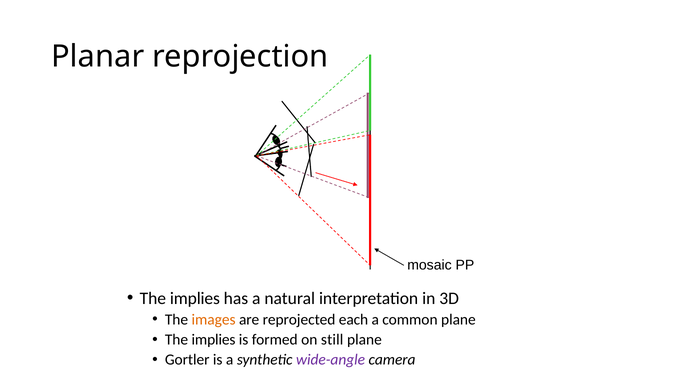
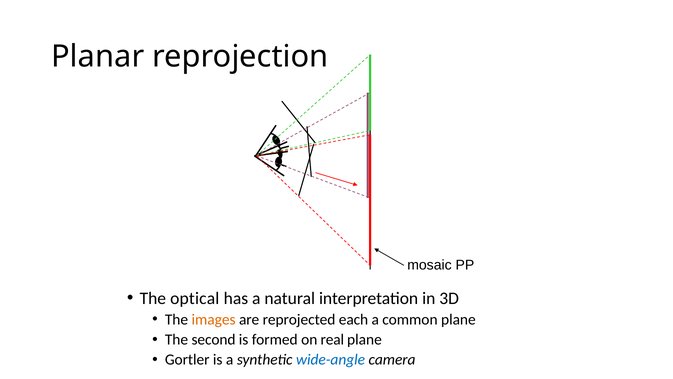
implies at (195, 298): implies -> optical
implies at (214, 339): implies -> second
still: still -> real
wide-angle colour: purple -> blue
